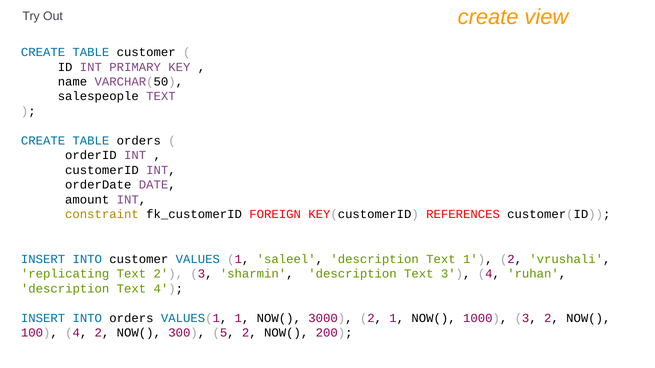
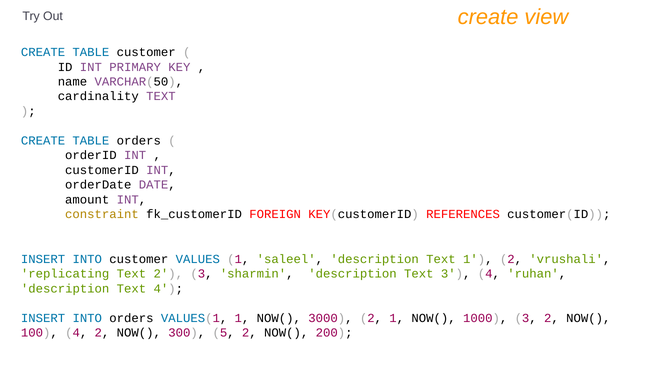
salespeople: salespeople -> cardinality
